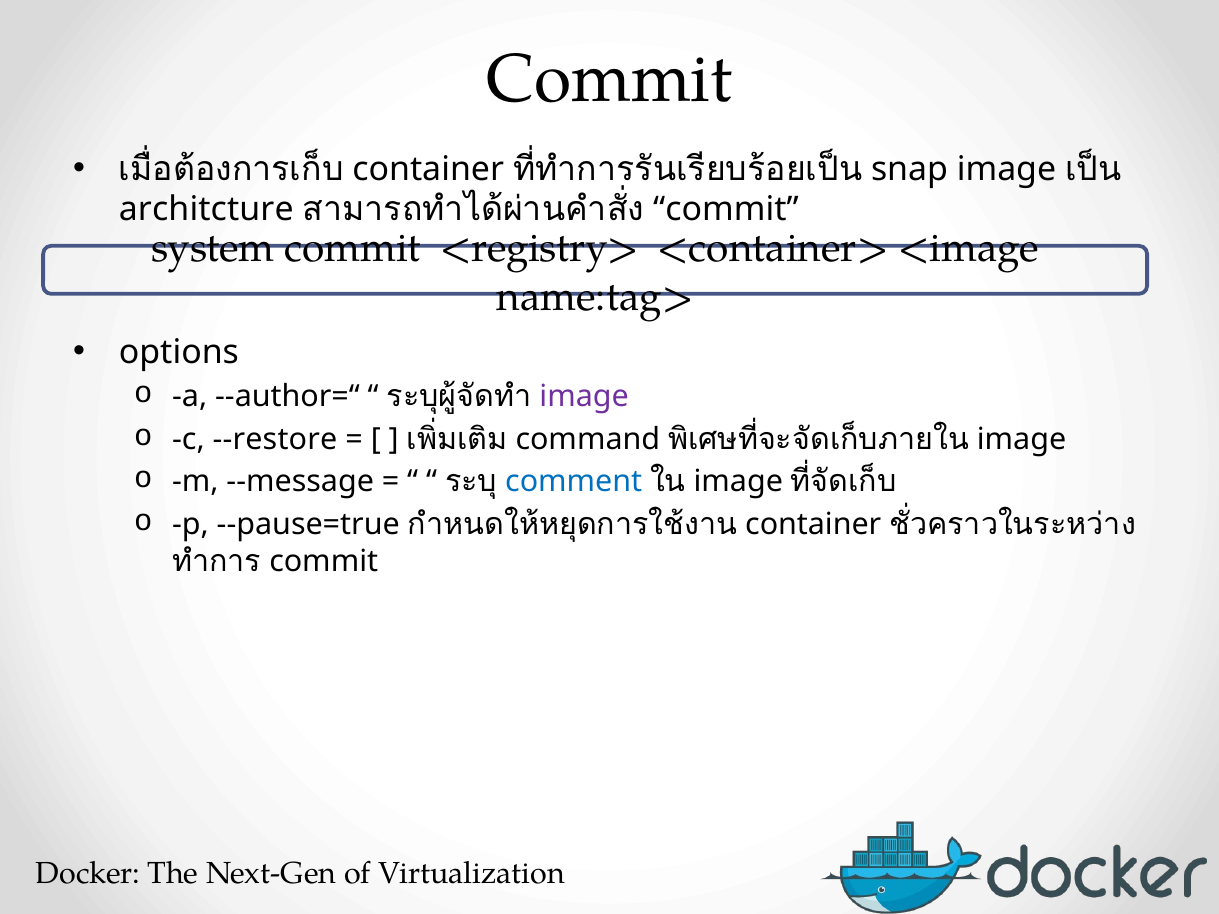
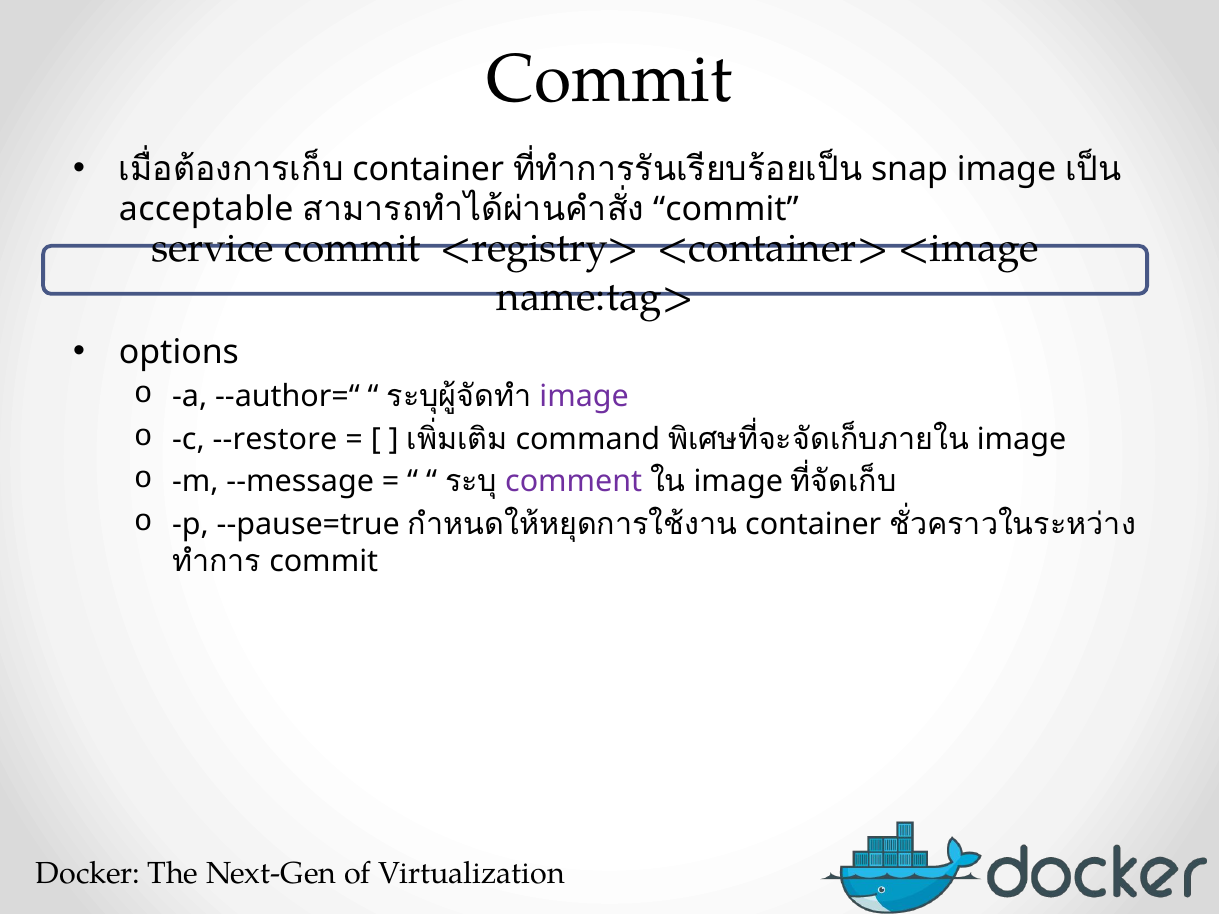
architcture: architcture -> acceptable
system: system -> service
comment colour: blue -> purple
